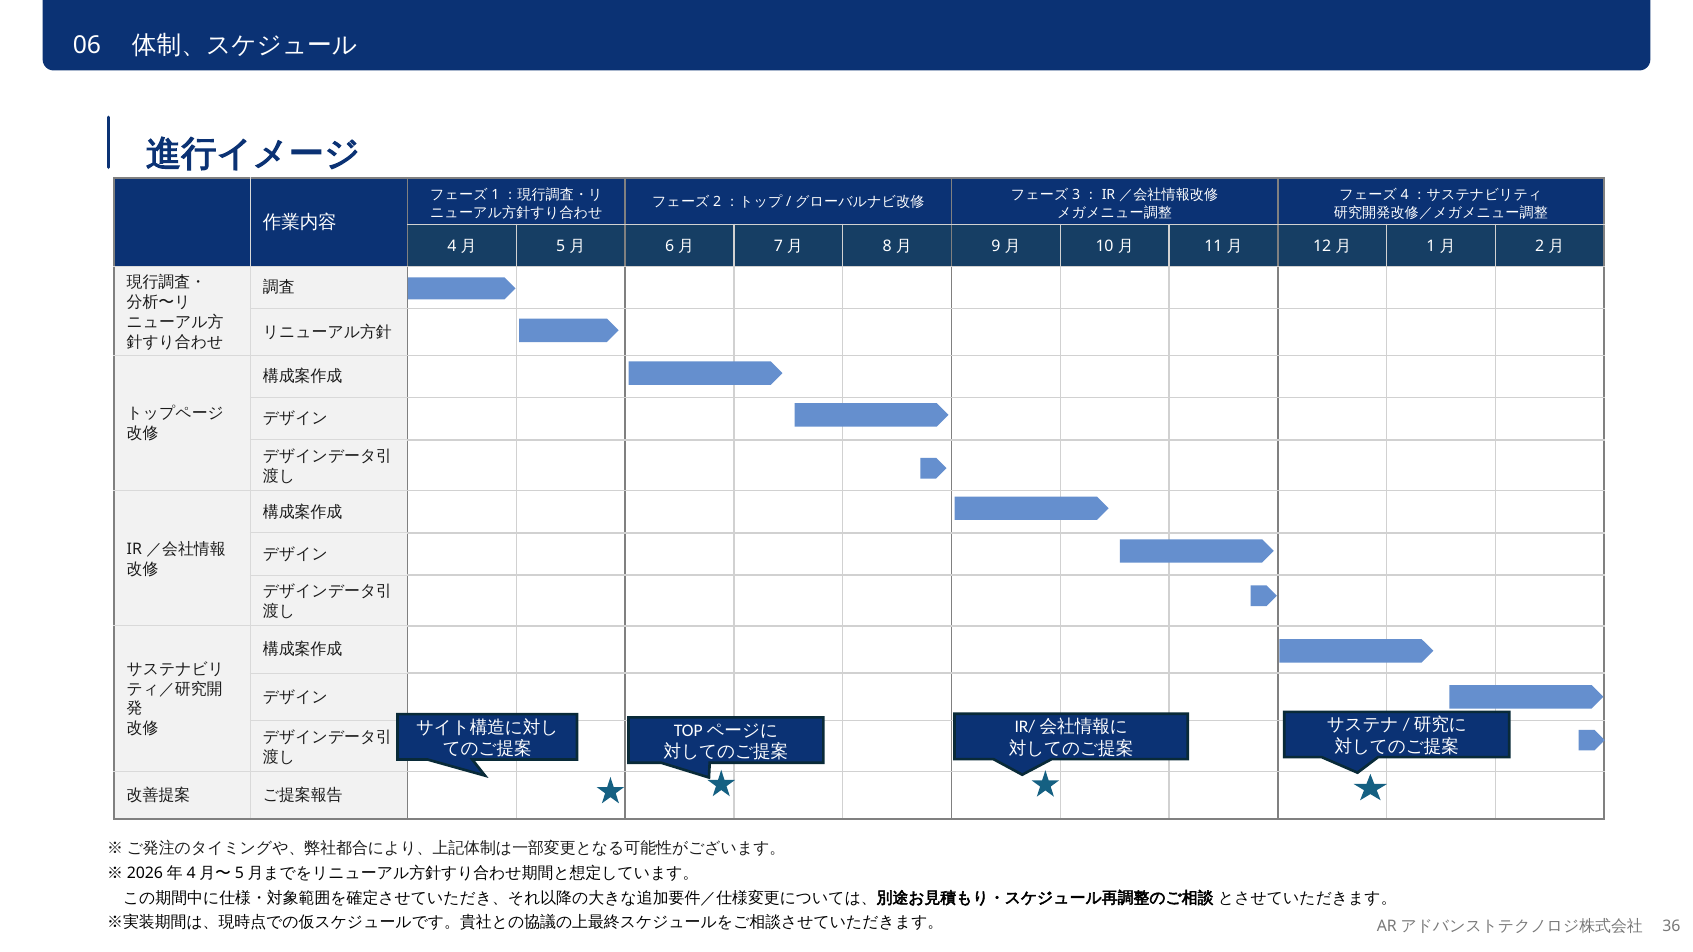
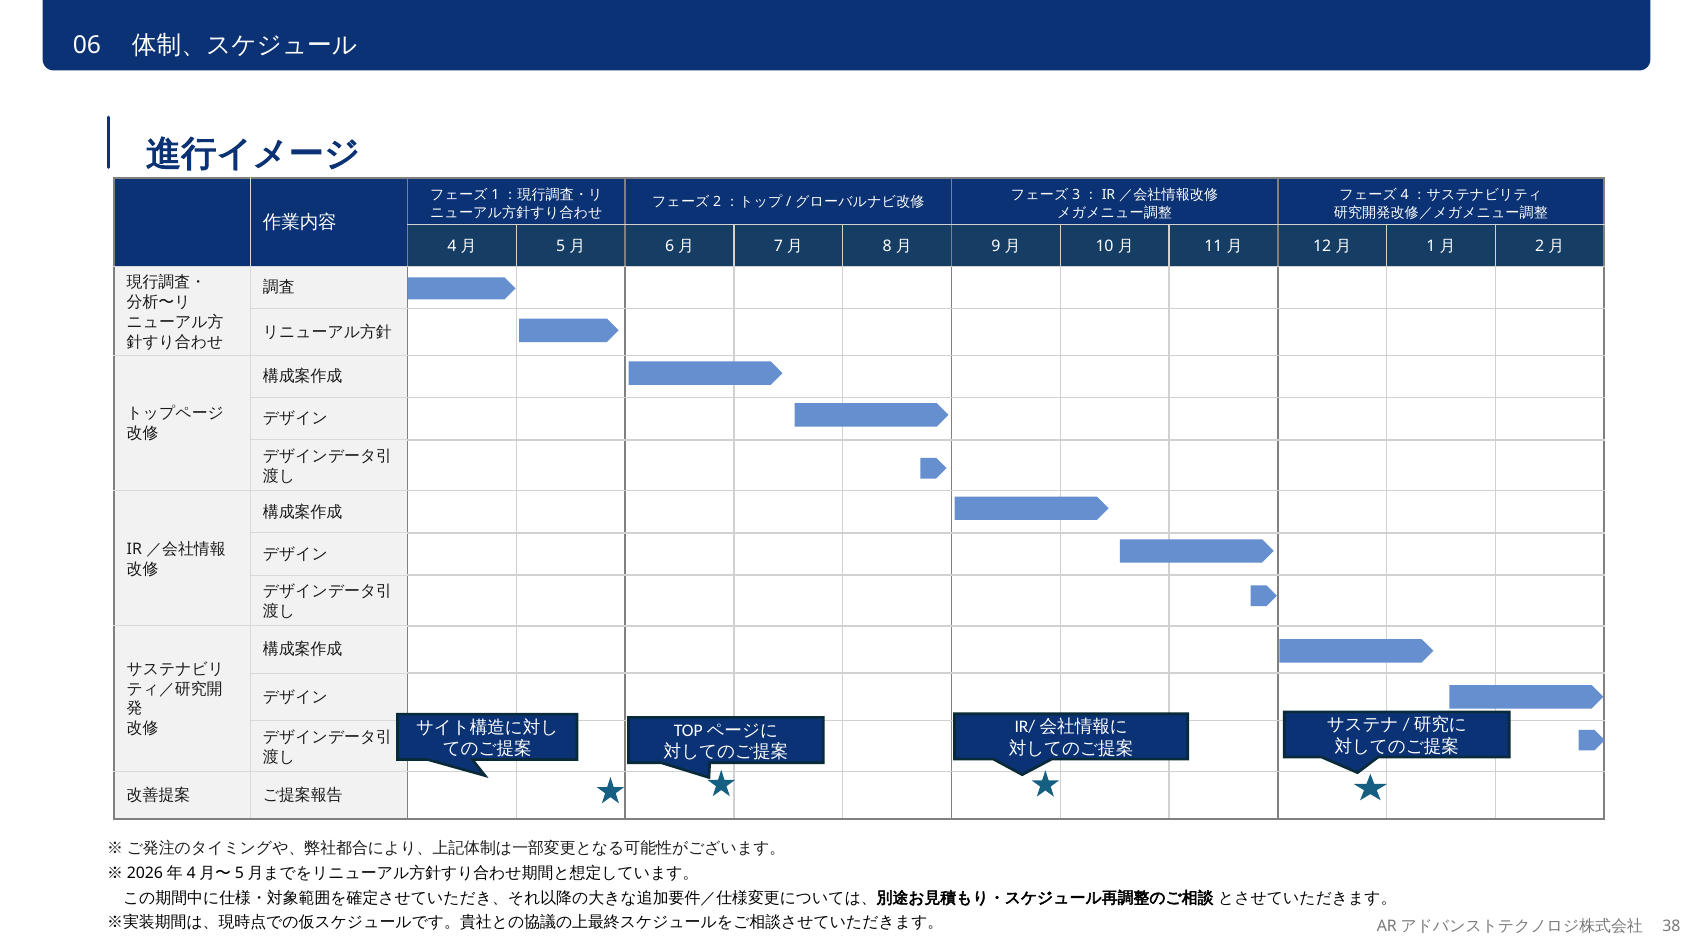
36: 36 -> 38
